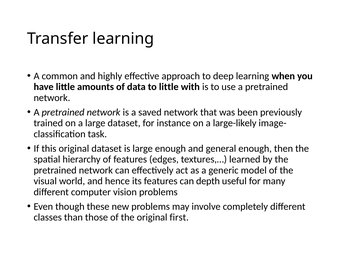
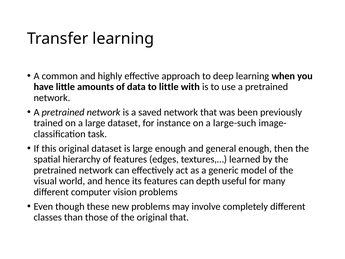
large-likely: large-likely -> large-such
original first: first -> that
